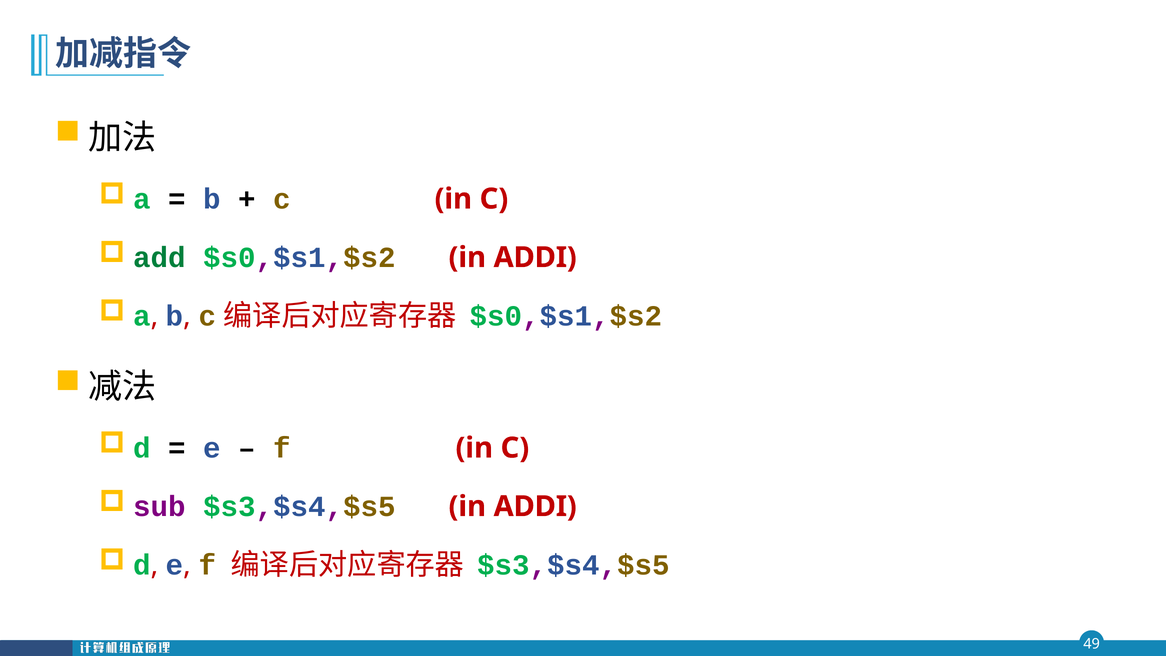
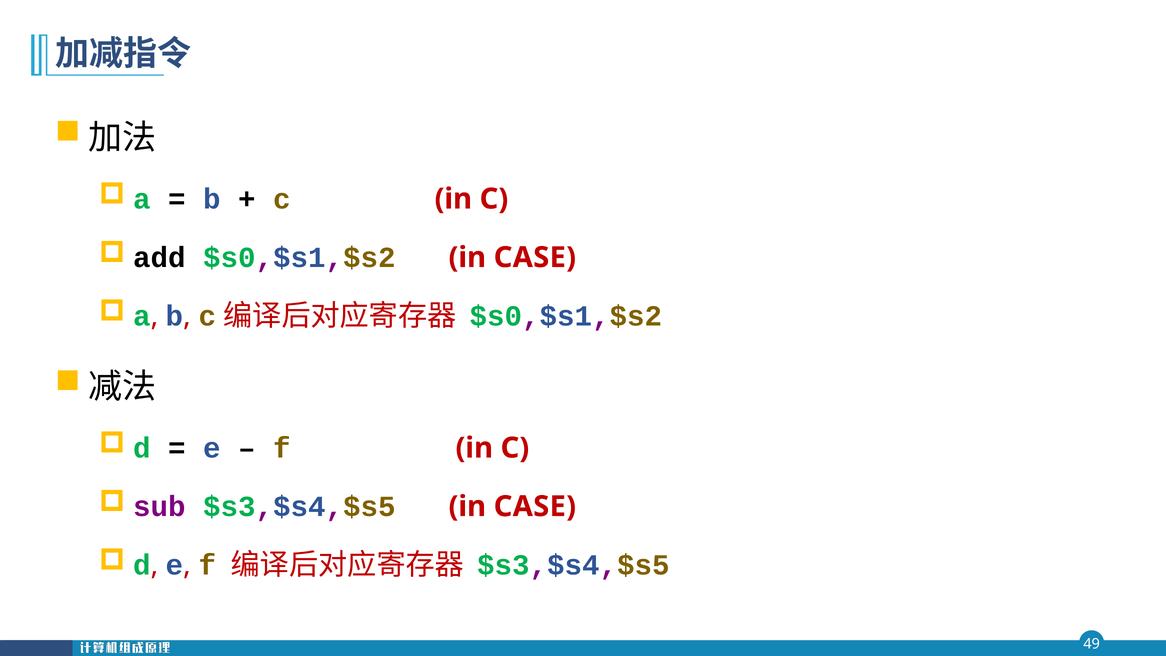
add colour: green -> black
$s0,$s1,$s2 in ADDI: ADDI -> CASE
$s3,$s4,$s5 in ADDI: ADDI -> CASE
